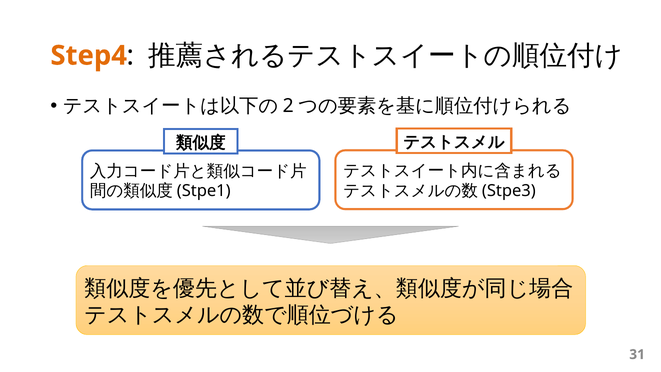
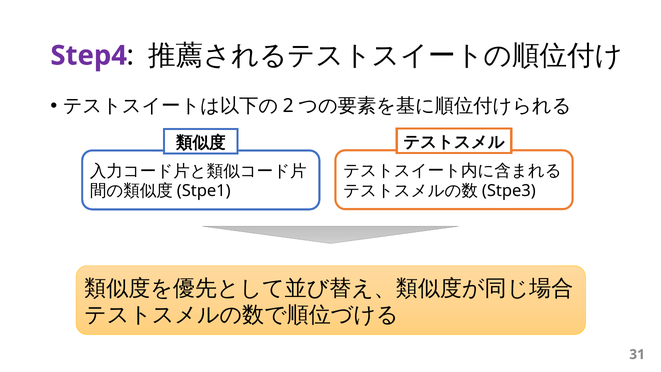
Step4 colour: orange -> purple
